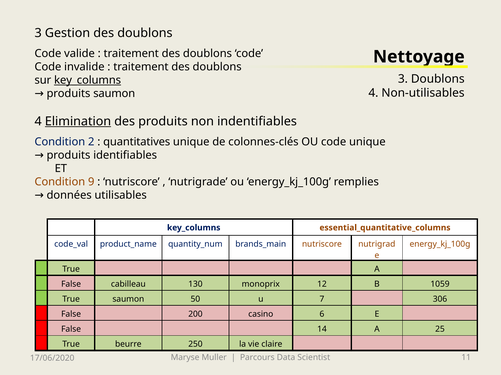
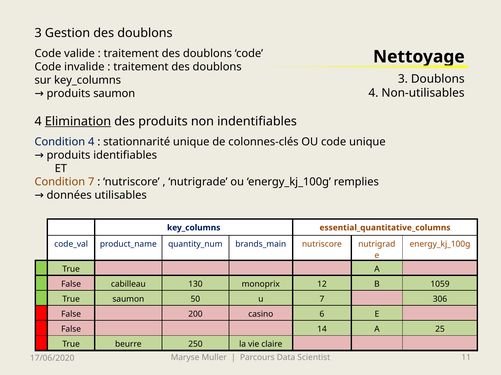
key_columns at (88, 80) underline: present -> none
Condition 2: 2 -> 4
quantitatives: quantitatives -> stationnarité
Condition 9: 9 -> 7
